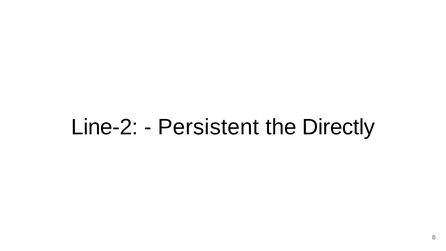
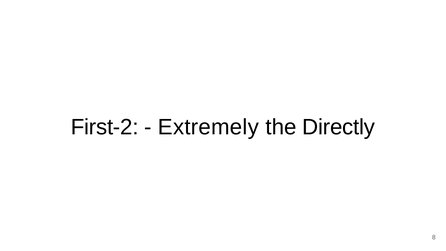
Line-2: Line-2 -> First-2
Persistent: Persistent -> Extremely
